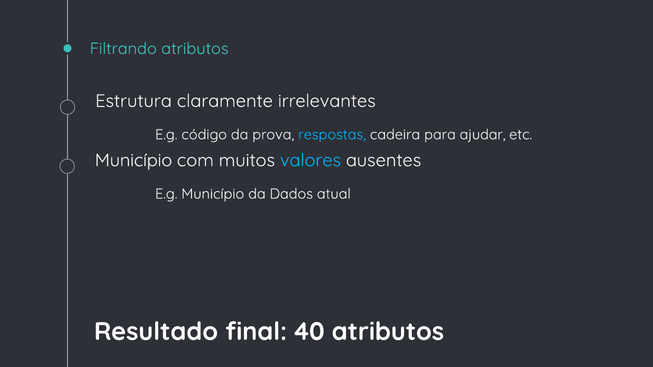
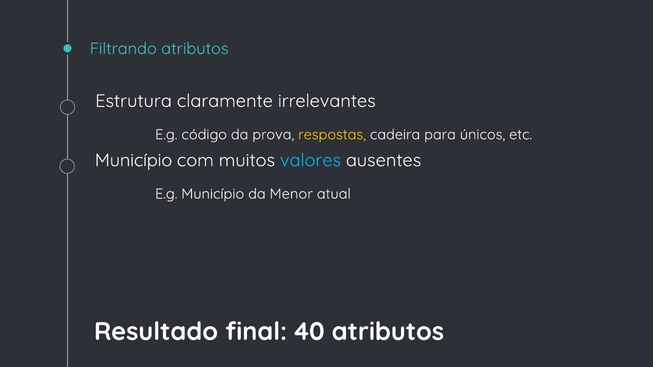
respostas colour: light blue -> yellow
ajudar: ajudar -> únicos
Dados: Dados -> Menor
